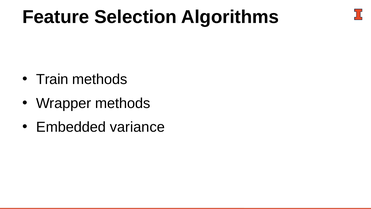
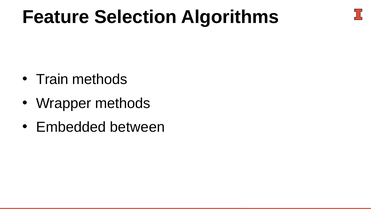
variance: variance -> between
